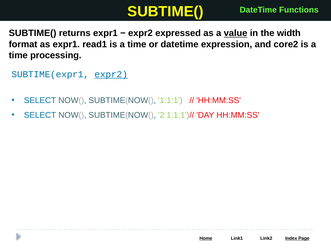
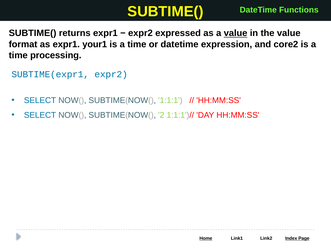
the width: width -> value
read1: read1 -> your1
expr2 at (111, 74) underline: present -> none
